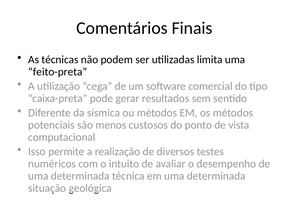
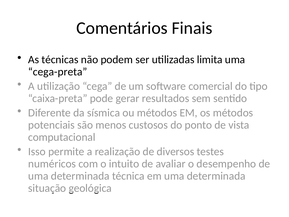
feito-preta: feito-preta -> cega-preta
